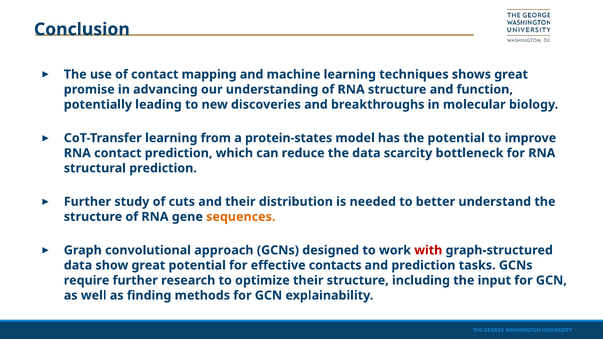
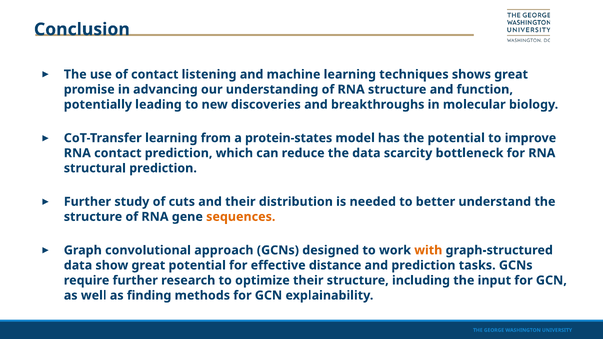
mapping: mapping -> listening
with colour: red -> orange
contacts: contacts -> distance
